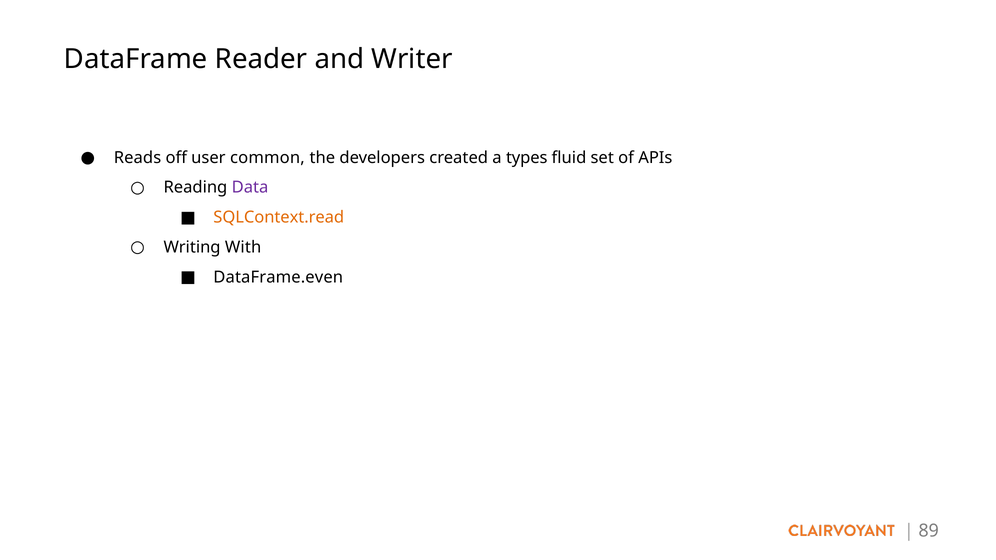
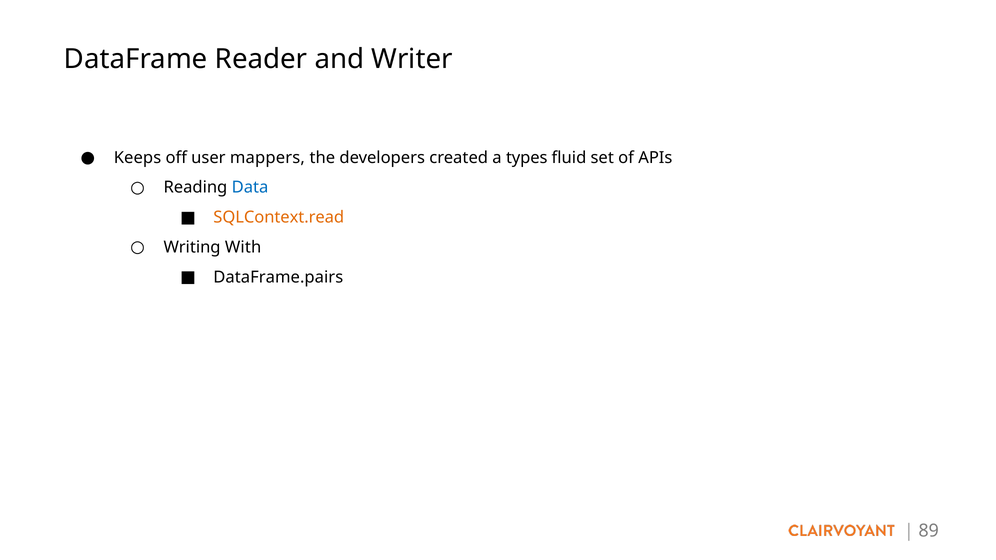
Reads: Reads -> Keeps
common: common -> mappers
Data colour: purple -> blue
DataFrame.even: DataFrame.even -> DataFrame.pairs
